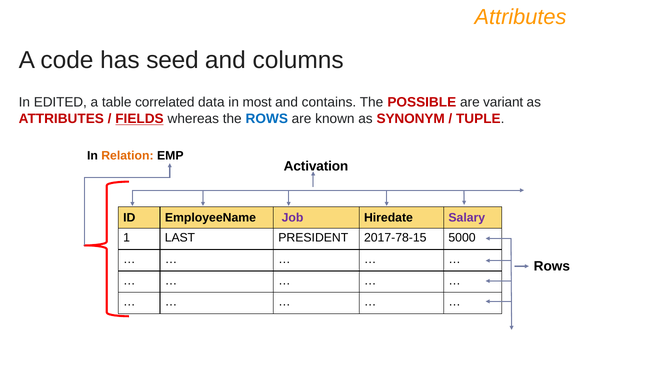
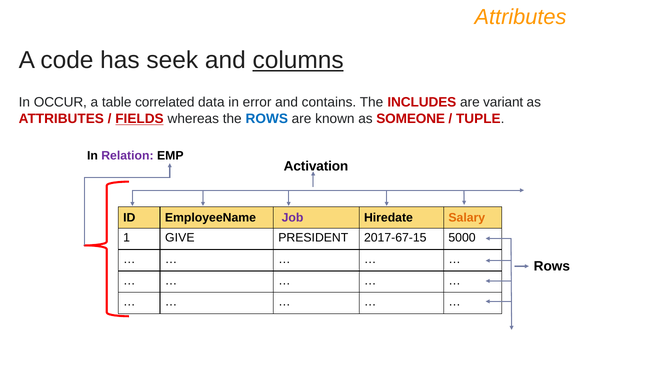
seed: seed -> seek
columns underline: none -> present
EDITED: EDITED -> OCCUR
most: most -> error
POSSIBLE: POSSIBLE -> INCLUDES
SYNONYM: SYNONYM -> SOMEONE
Relation colour: orange -> purple
Salary colour: purple -> orange
LAST: LAST -> GIVE
2017-78-15: 2017-78-15 -> 2017-67-15
